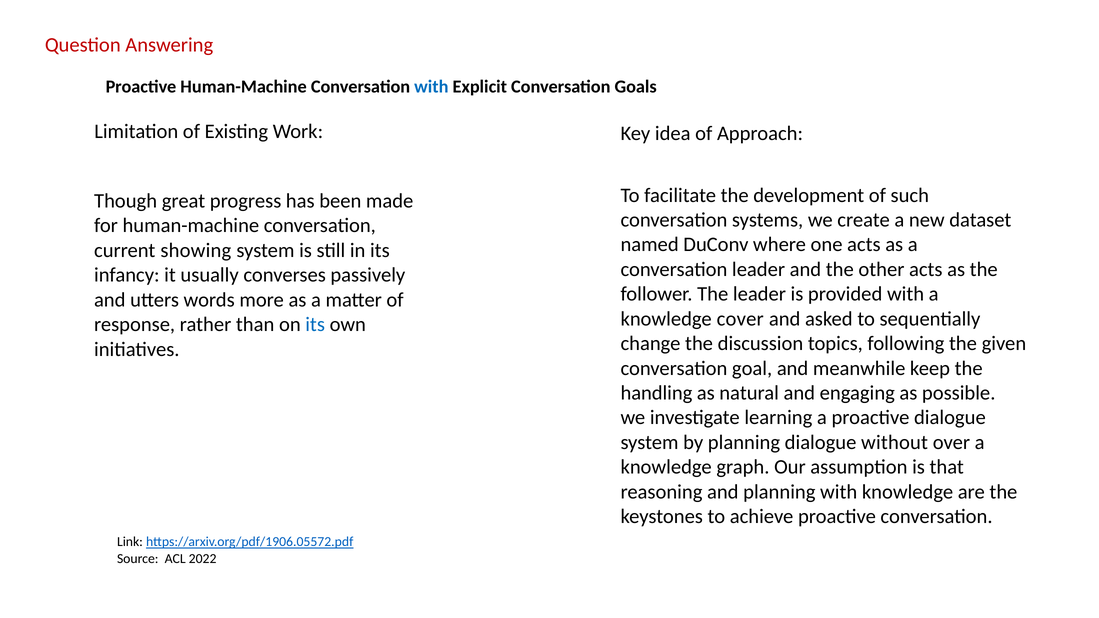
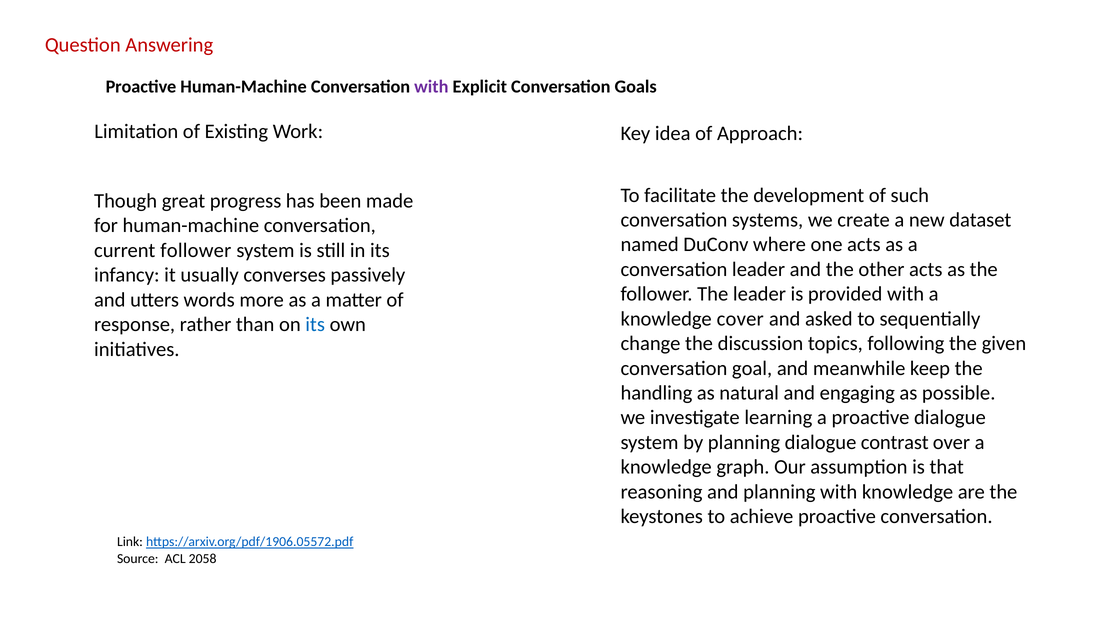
with at (431, 87) colour: blue -> purple
current showing: showing -> follower
without: without -> contrast
2022: 2022 -> 2058
